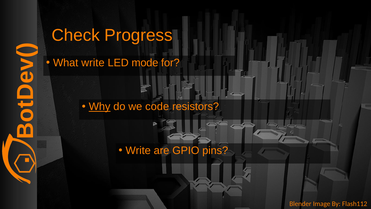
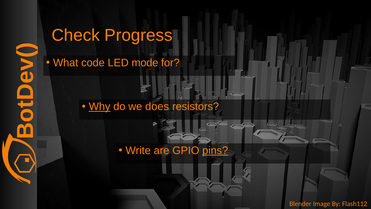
What write: write -> code
code: code -> does
pins underline: none -> present
